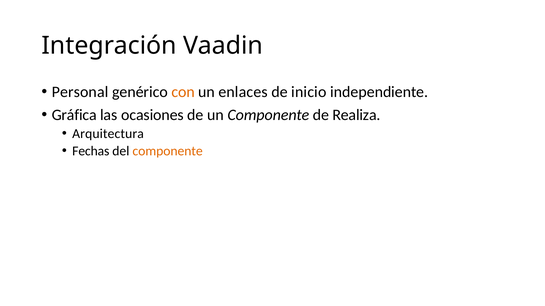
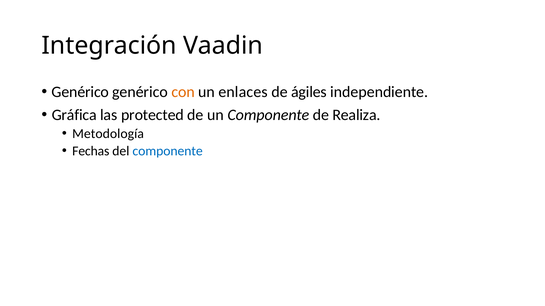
Personal at (80, 92): Personal -> Genérico
inicio: inicio -> ágiles
ocasiones: ocasiones -> protected
Arquitectura: Arquitectura -> Metodología
componente at (168, 151) colour: orange -> blue
